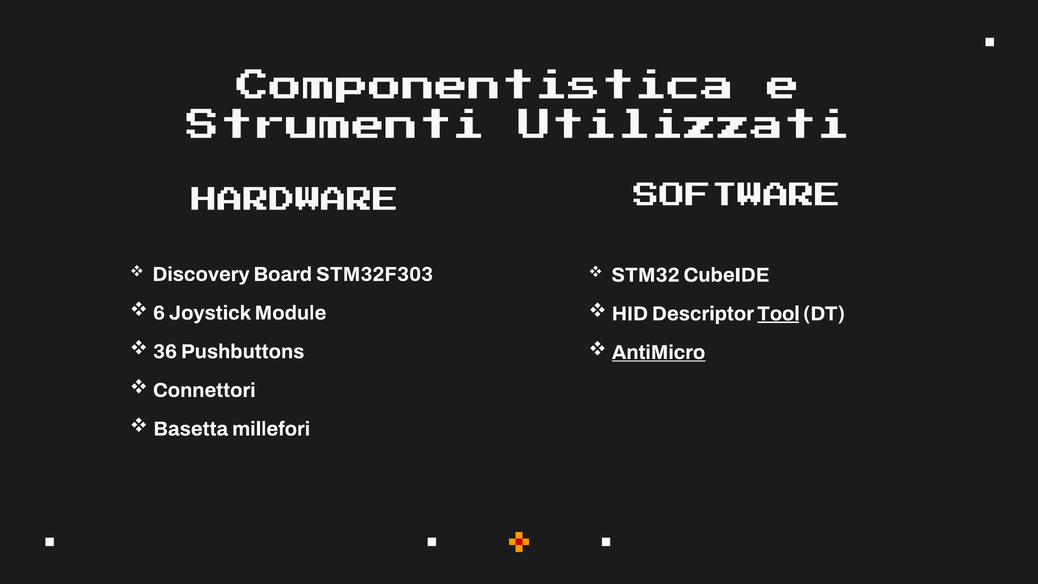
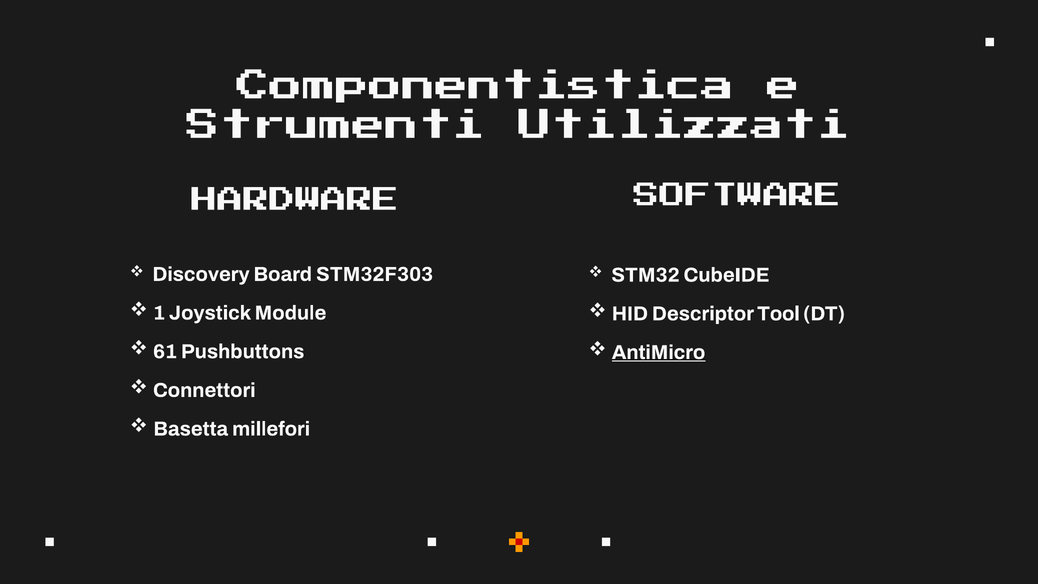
6: 6 -> 1
Tool underline: present -> none
36: 36 -> 61
